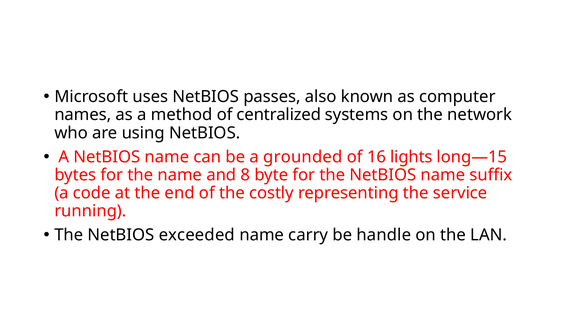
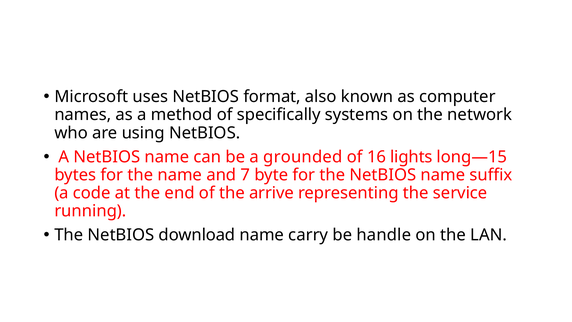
passes: passes -> format
centralized: centralized -> specifically
8: 8 -> 7
costly: costly -> arrive
exceeded: exceeded -> download
